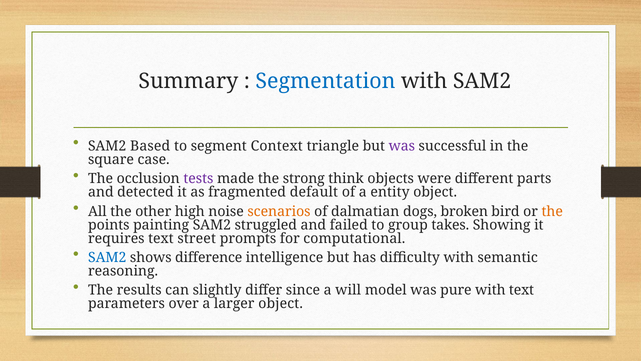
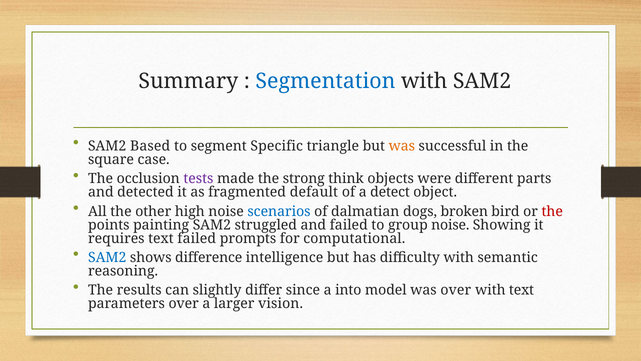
Context: Context -> Specific
was at (402, 146) colour: purple -> orange
entity: entity -> detect
scenarios colour: orange -> blue
the at (552, 211) colour: orange -> red
group takes: takes -> noise
text street: street -> failed
will: will -> into
was pure: pure -> over
larger object: object -> vision
